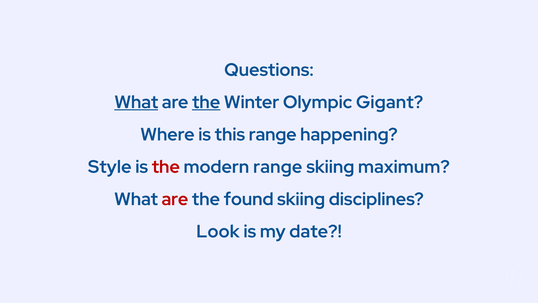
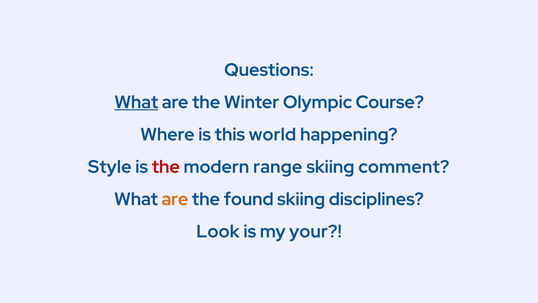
the at (206, 102) underline: present -> none
Gigant: Gigant -> Course
this range: range -> world
maximum: maximum -> comment
are at (175, 199) colour: red -> orange
date: date -> your
